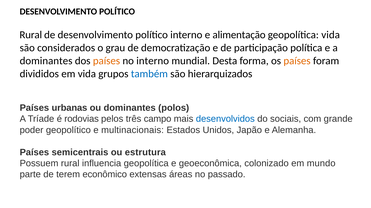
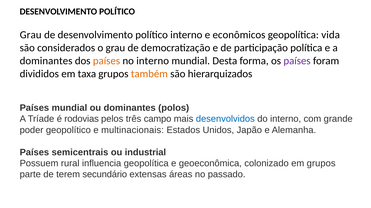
Rural at (31, 35): Rural -> Grau
alimentação: alimentação -> econômicos
países at (297, 61) colour: orange -> purple
em vida: vida -> taxa
também colour: blue -> orange
Países urbanas: urbanas -> mundial
do sociais: sociais -> interno
estrutura: estrutura -> industrial
em mundo: mundo -> grupos
econômico: econômico -> secundário
